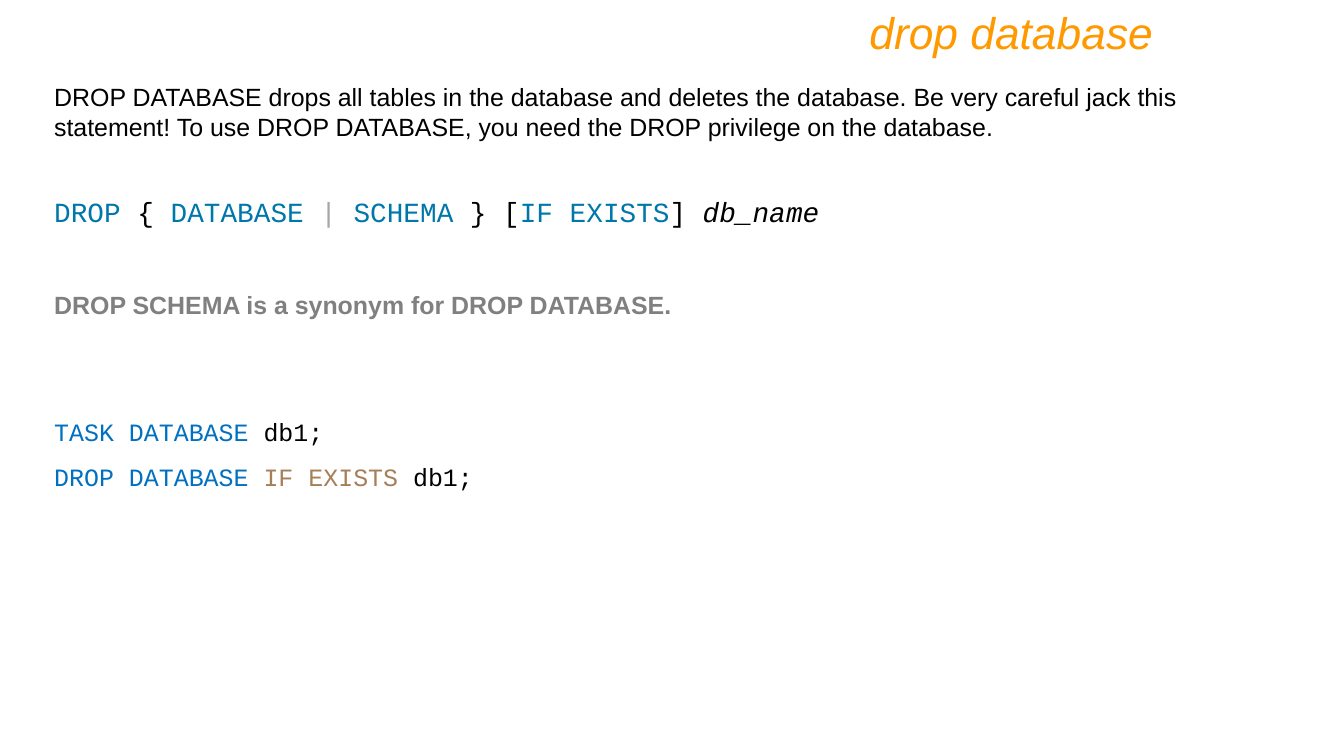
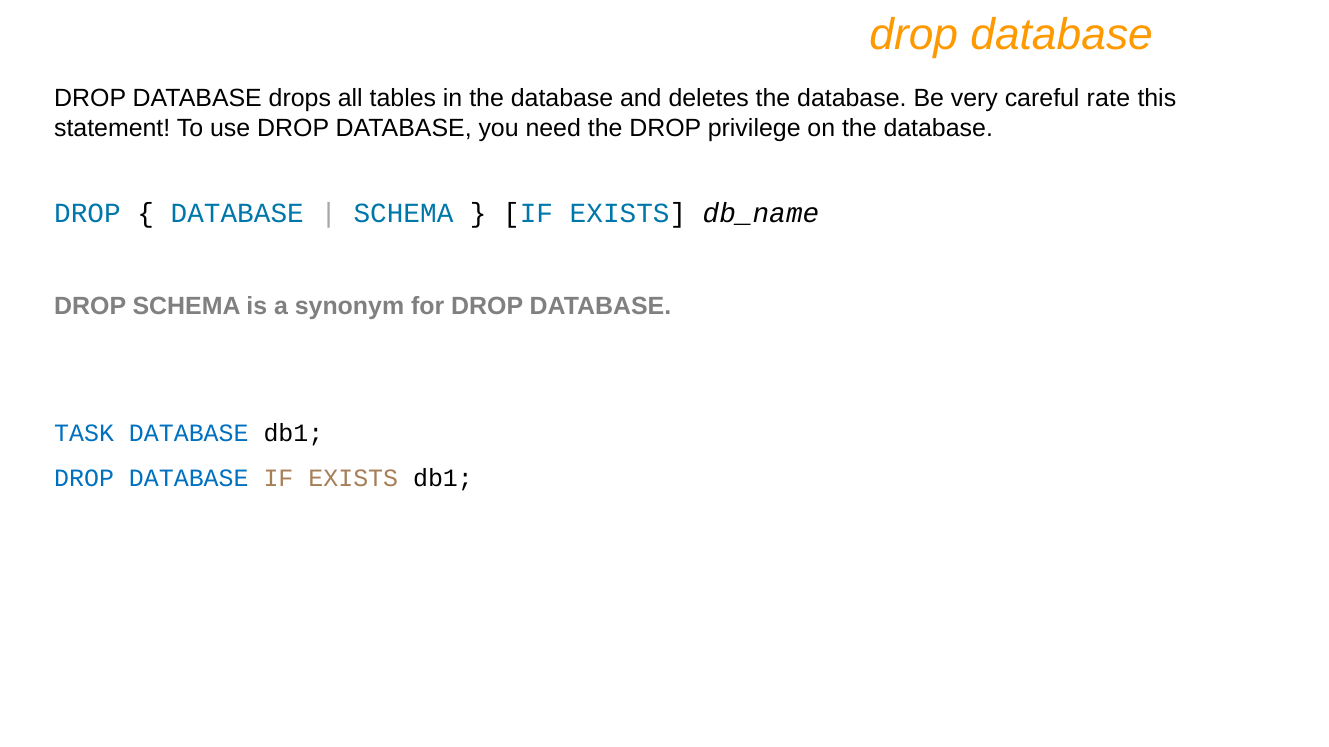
jack: jack -> rate
